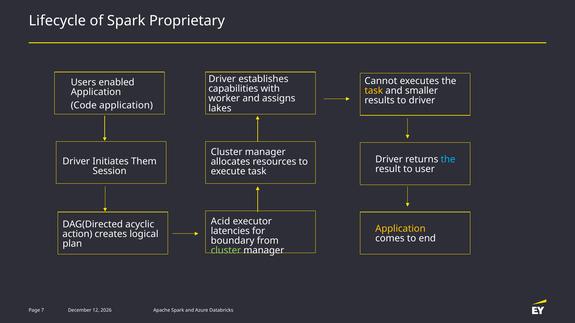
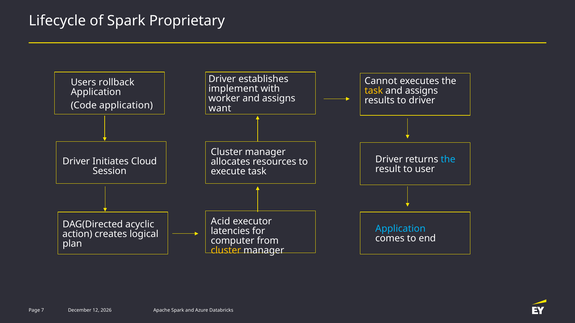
enabled: enabled -> rollback
capabilities: capabilities -> implement
smaller at (422, 91): smaller -> assigns
lakes: lakes -> want
Them: Them -> Cloud
Application at (400, 229) colour: yellow -> light blue
boundary: boundary -> computer
cluster at (226, 251) colour: light green -> yellow
